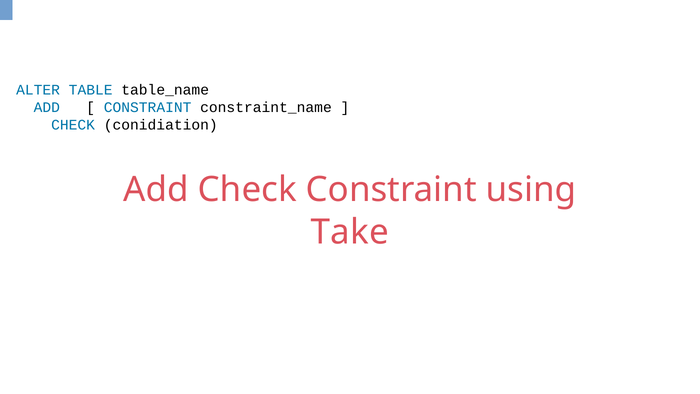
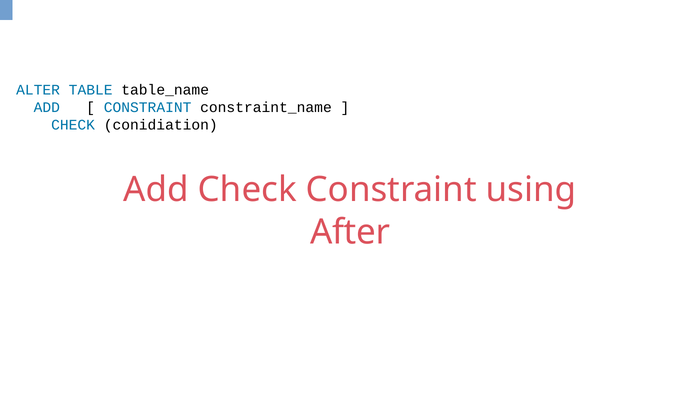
Take: Take -> After
